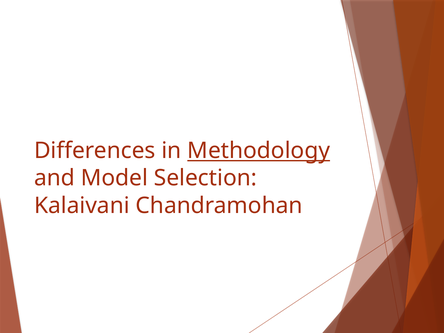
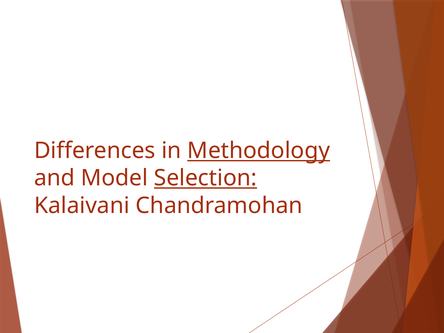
Selection underline: none -> present
